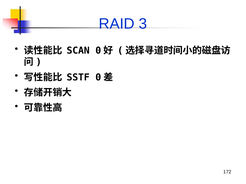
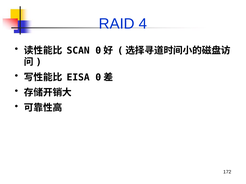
3: 3 -> 4
SSTF: SSTF -> EISA
